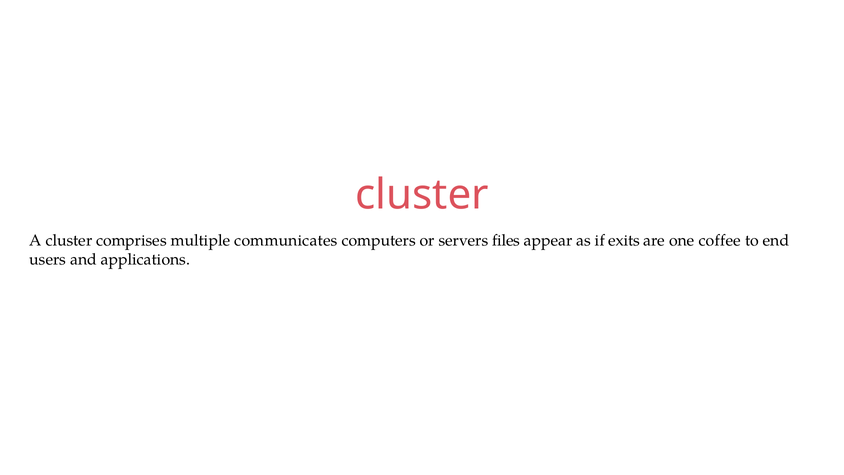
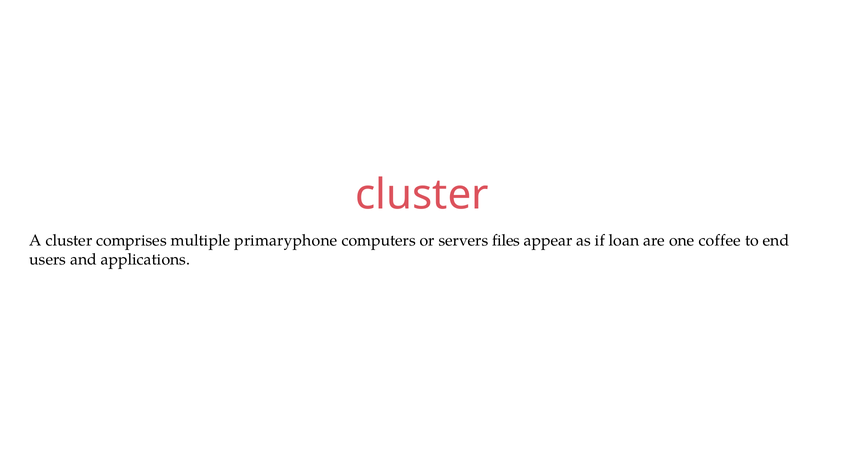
communicates: communicates -> primaryphone
exits: exits -> loan
